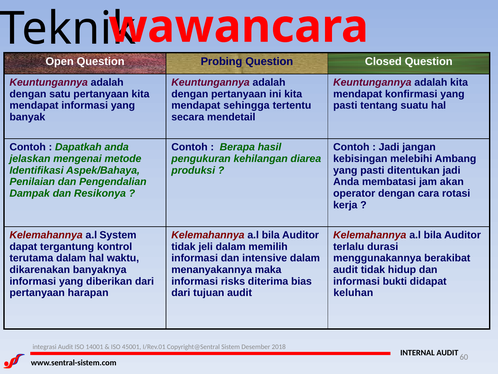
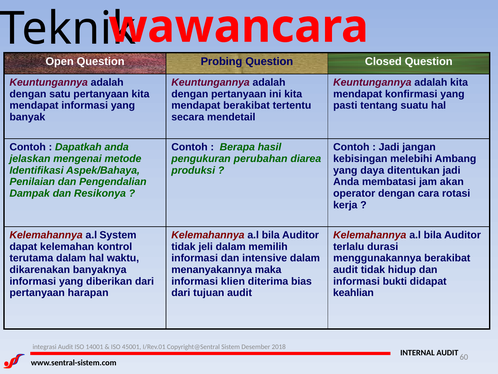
mendapat sehingga: sehingga -> berakibat
kehilangan: kehilangan -> perubahan
pasti at (372, 170): pasti -> daya
tergantung: tergantung -> kelemahan
risks: risks -> klien
keluhan: keluhan -> keahlian
